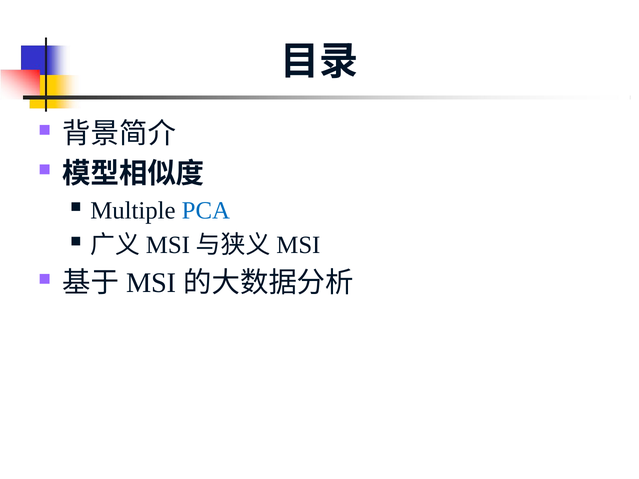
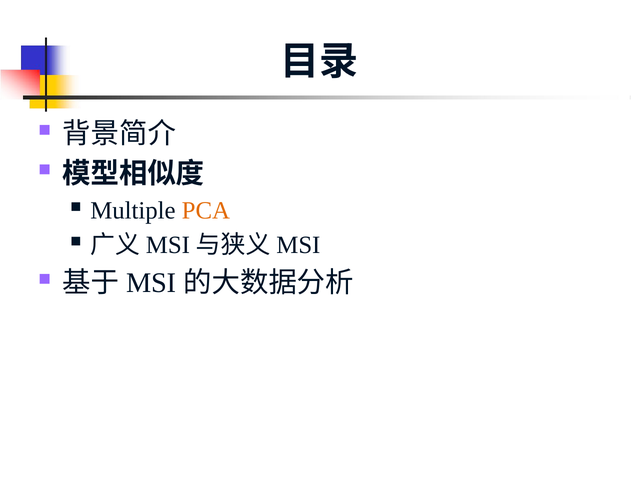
PCA colour: blue -> orange
